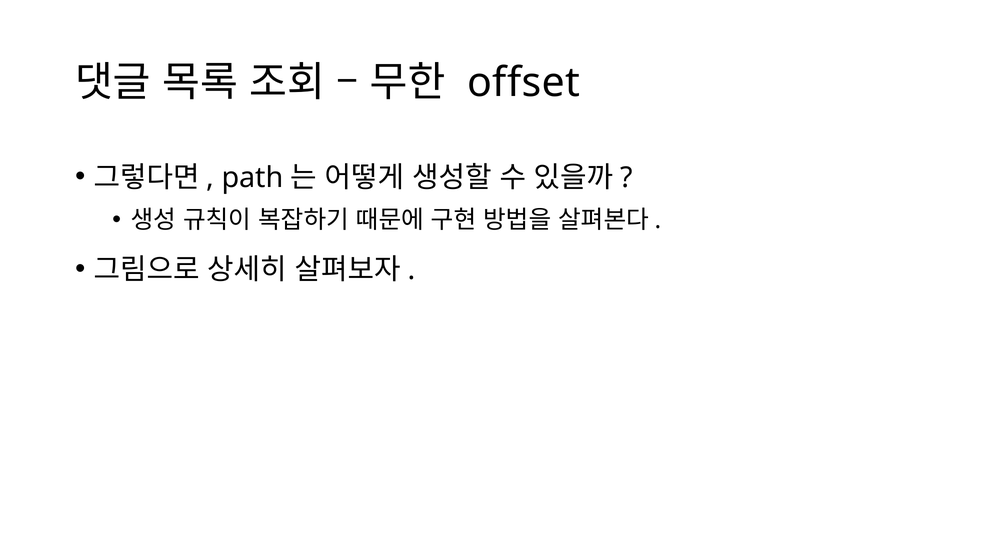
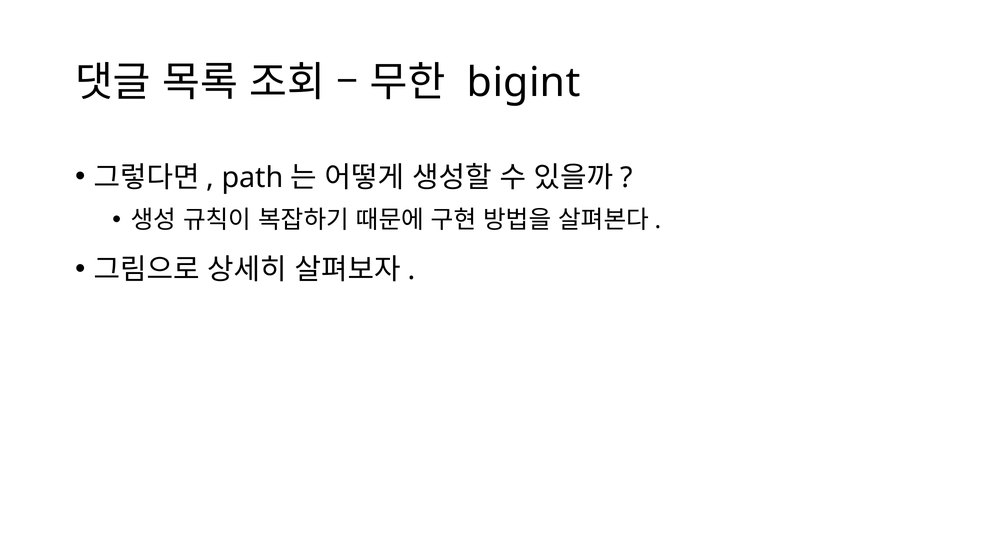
offset: offset -> bigint
